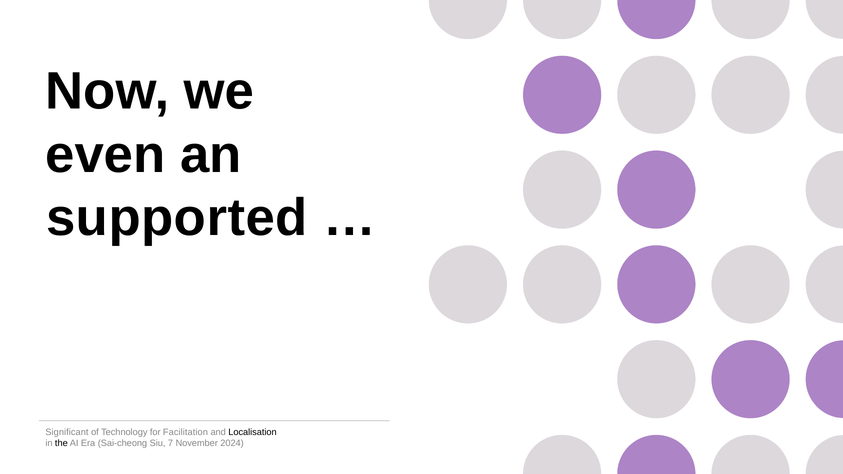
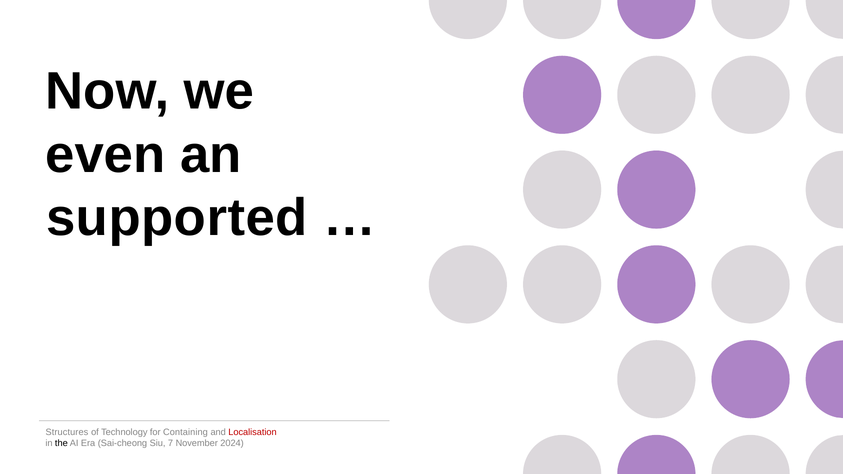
Significant: Significant -> Structures
Facilitation: Facilitation -> Containing
Localisation colour: black -> red
